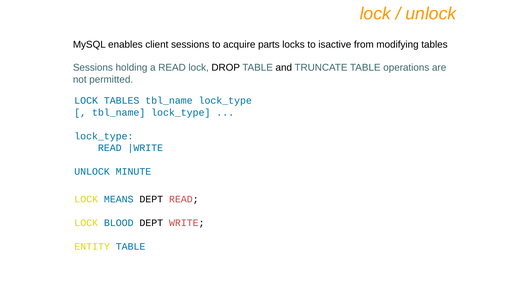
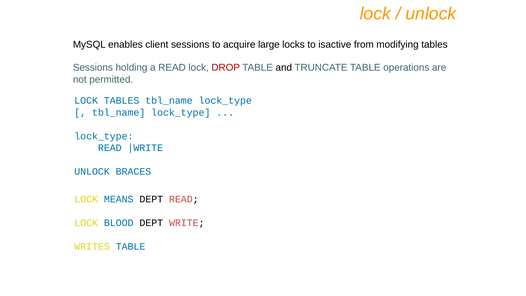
parts: parts -> large
DROP colour: black -> red
MINUTE: MINUTE -> BRACES
ENTITY: ENTITY -> WRITES
